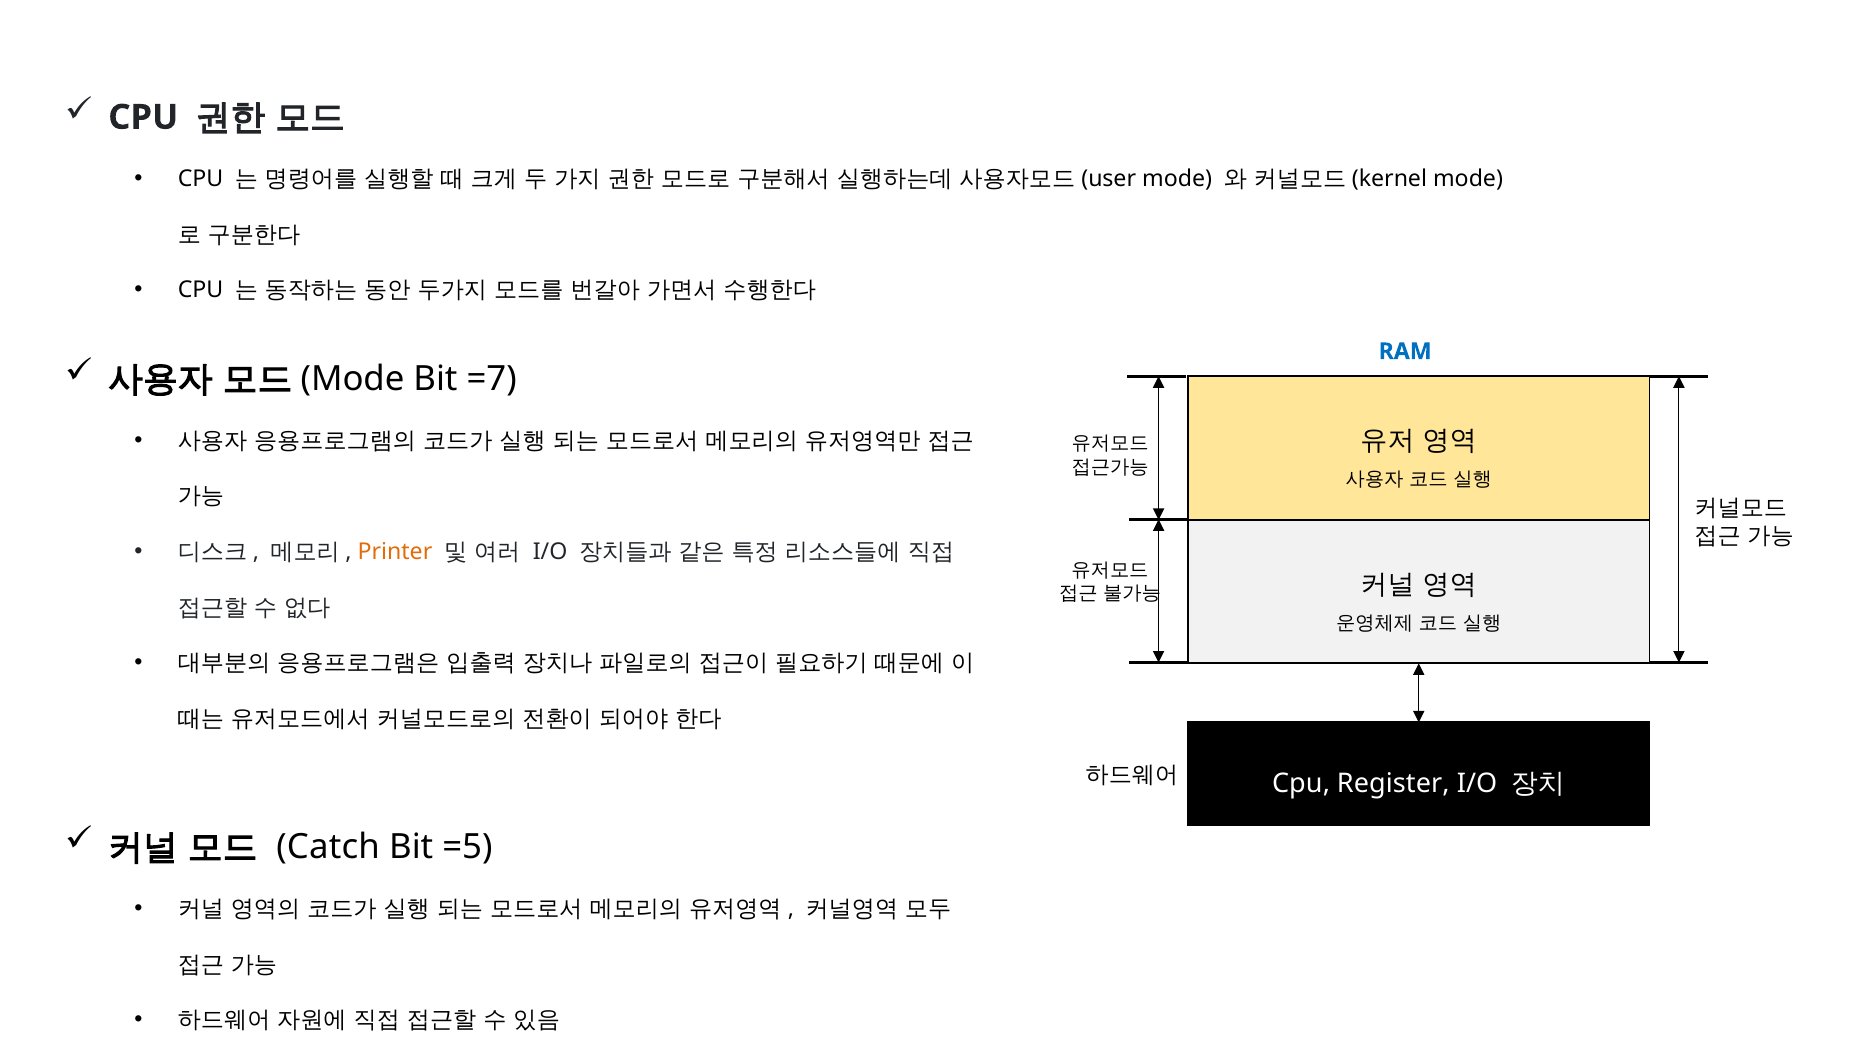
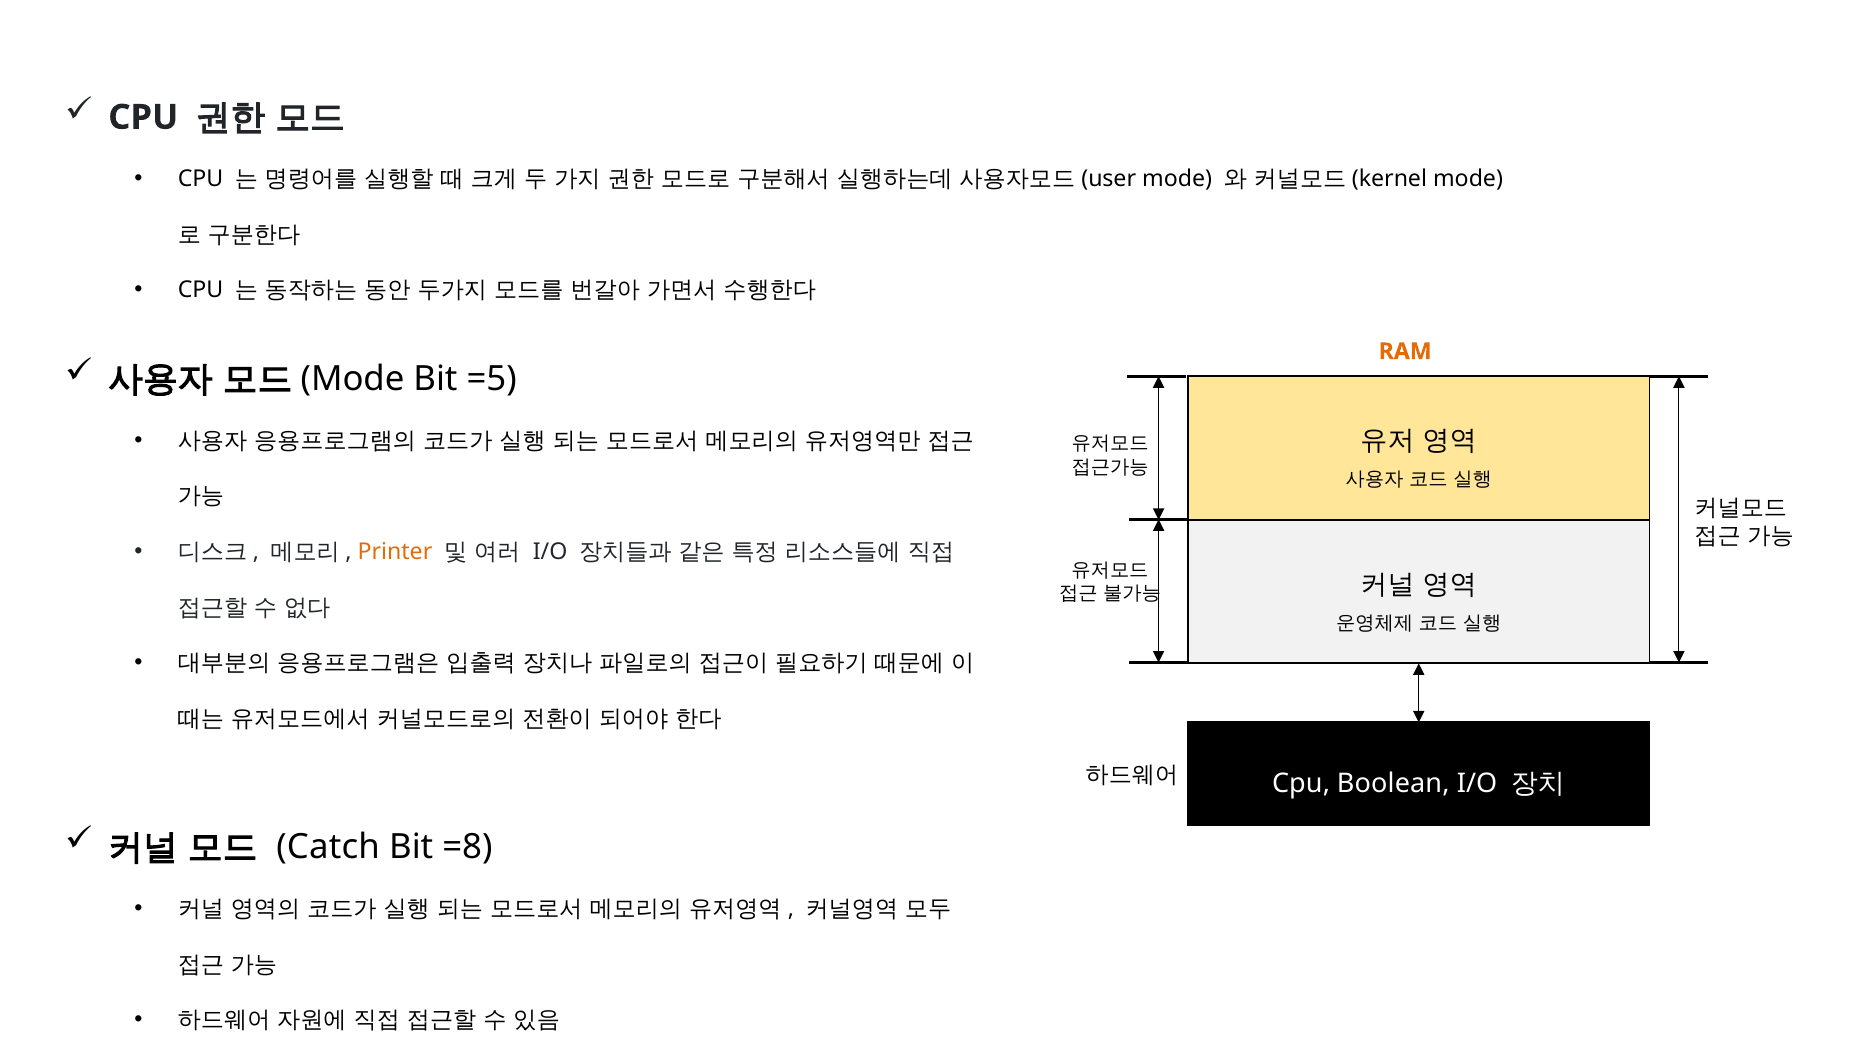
RAM colour: blue -> orange
=7: =7 -> =5
Register: Register -> Boolean
=5: =5 -> =8
